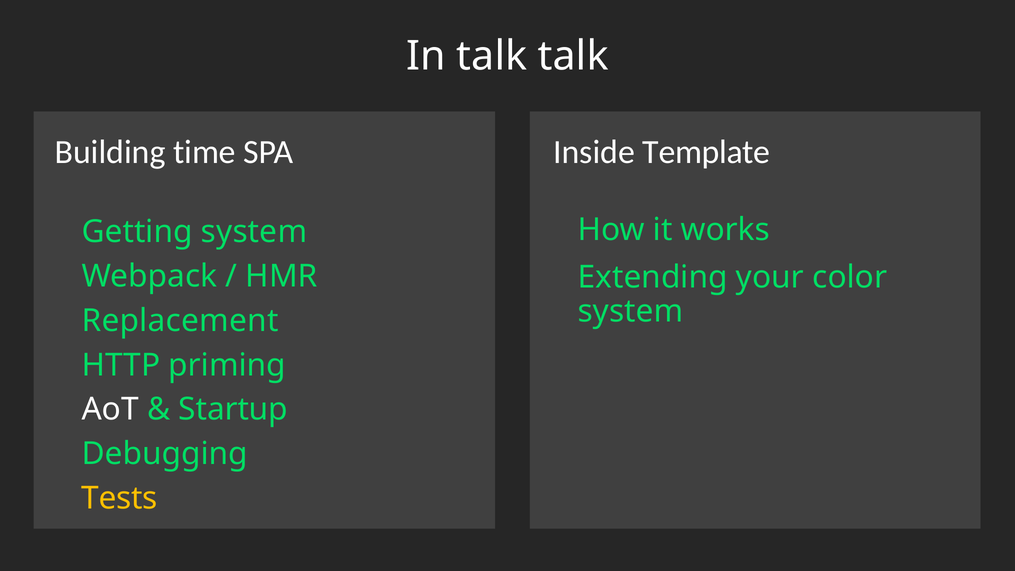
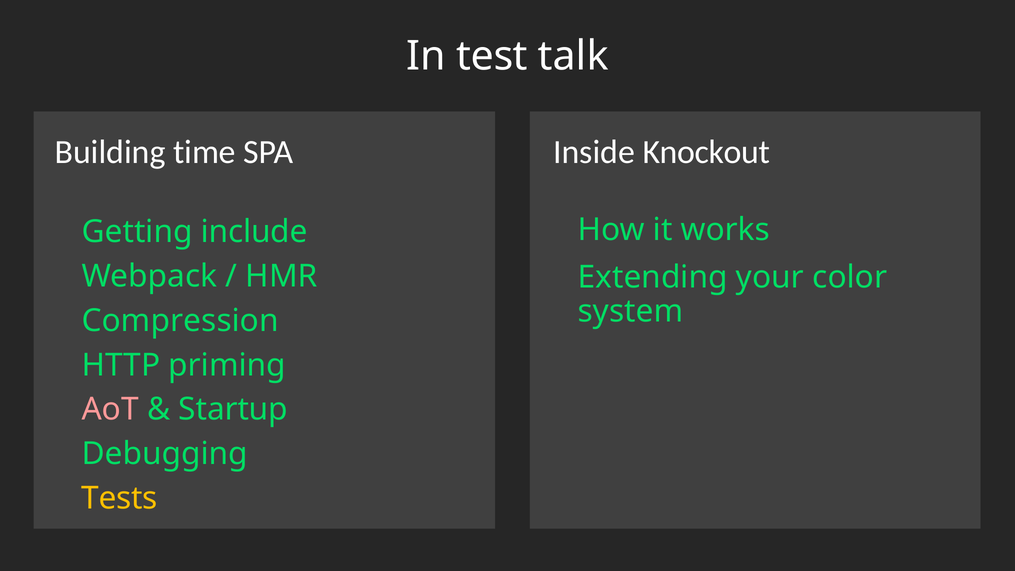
In talk: talk -> test
Template: Template -> Knockout
Getting system: system -> include
Replacement: Replacement -> Compression
AoT colour: white -> pink
